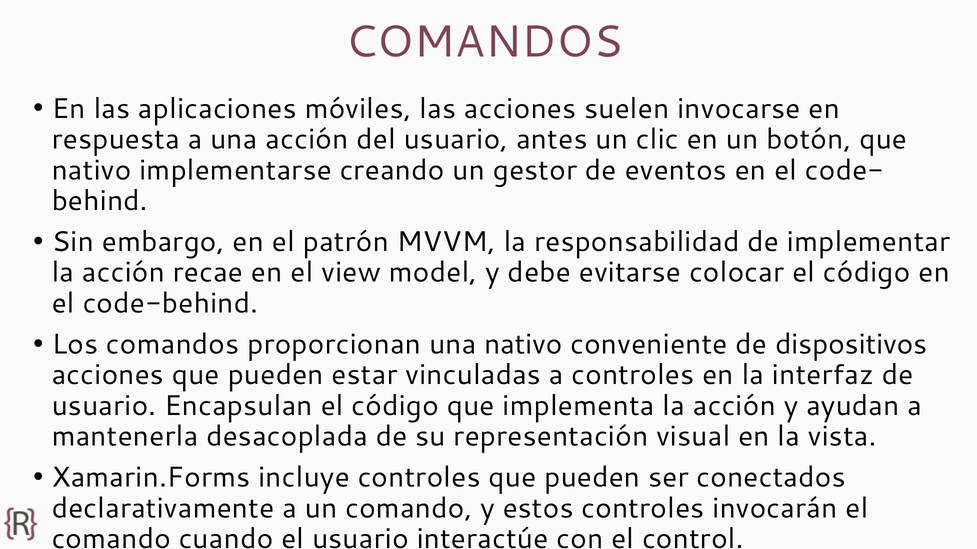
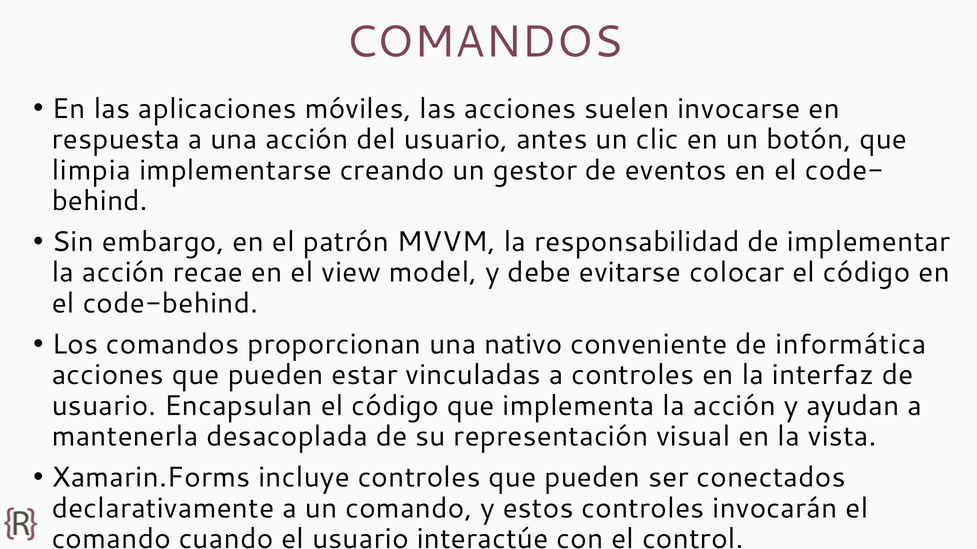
nativo at (92, 170): nativo -> limpia
dispositivos: dispositivos -> informática
